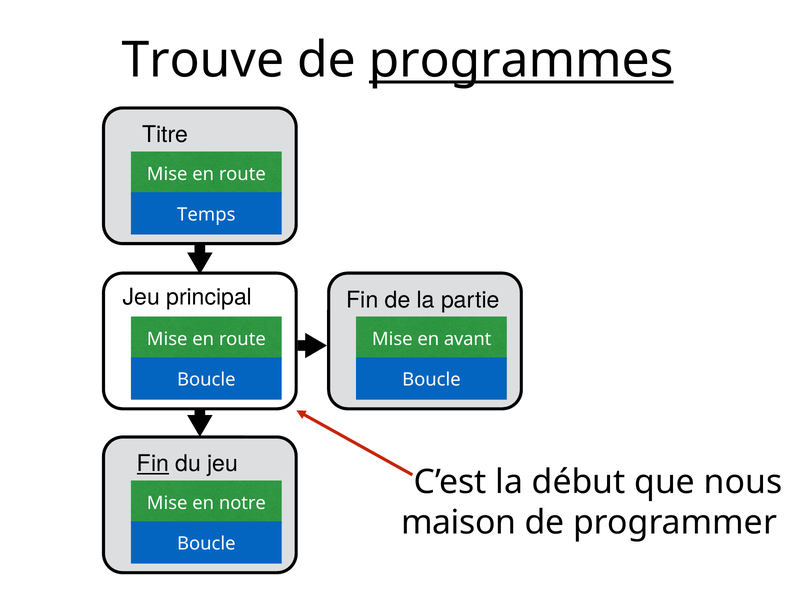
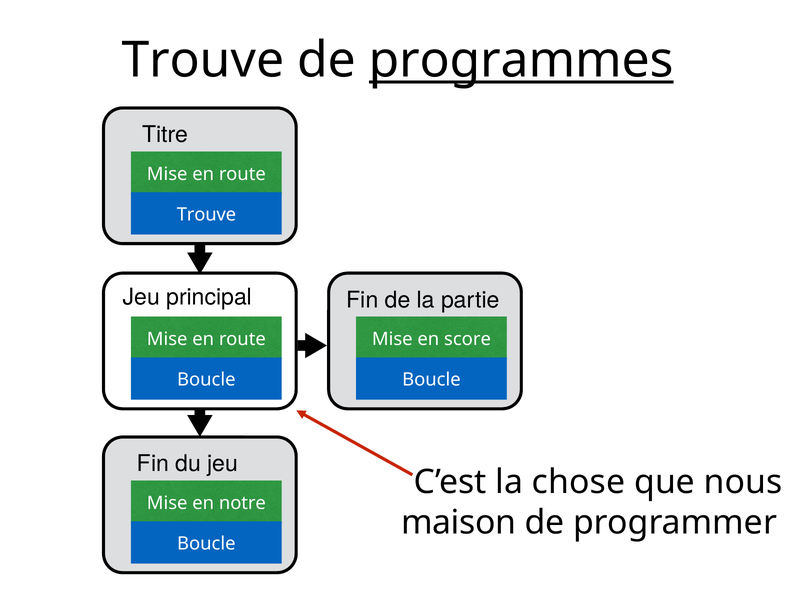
Temps at (206, 215): Temps -> Trouve
avant: avant -> score
Fin at (153, 464) underline: present -> none
début: début -> chose
